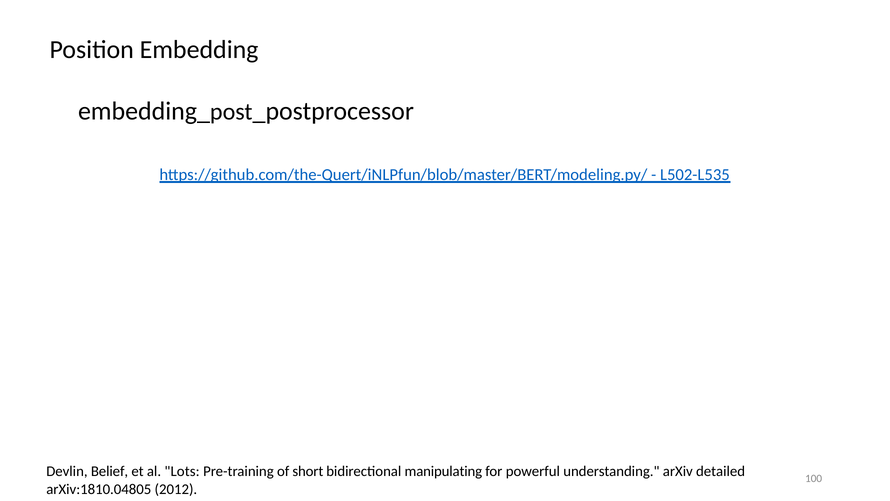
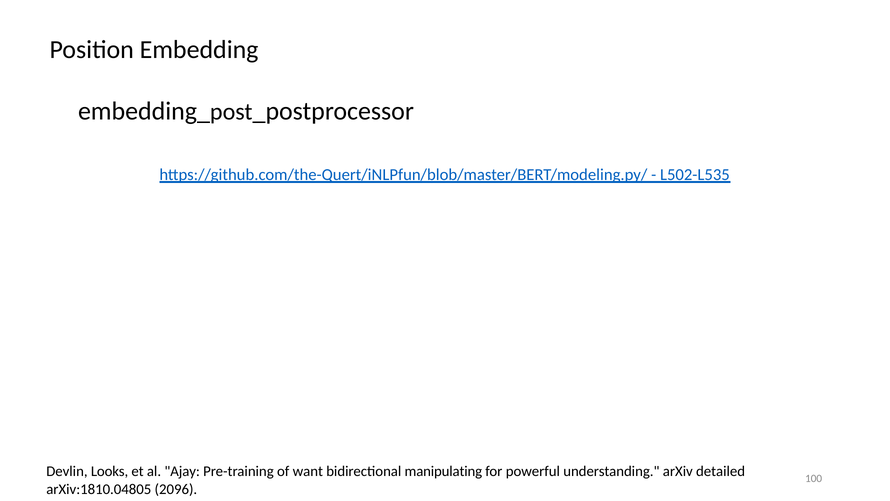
Belief: Belief -> Looks
Lots: Lots -> Ajay
short: short -> want
2012: 2012 -> 2096
